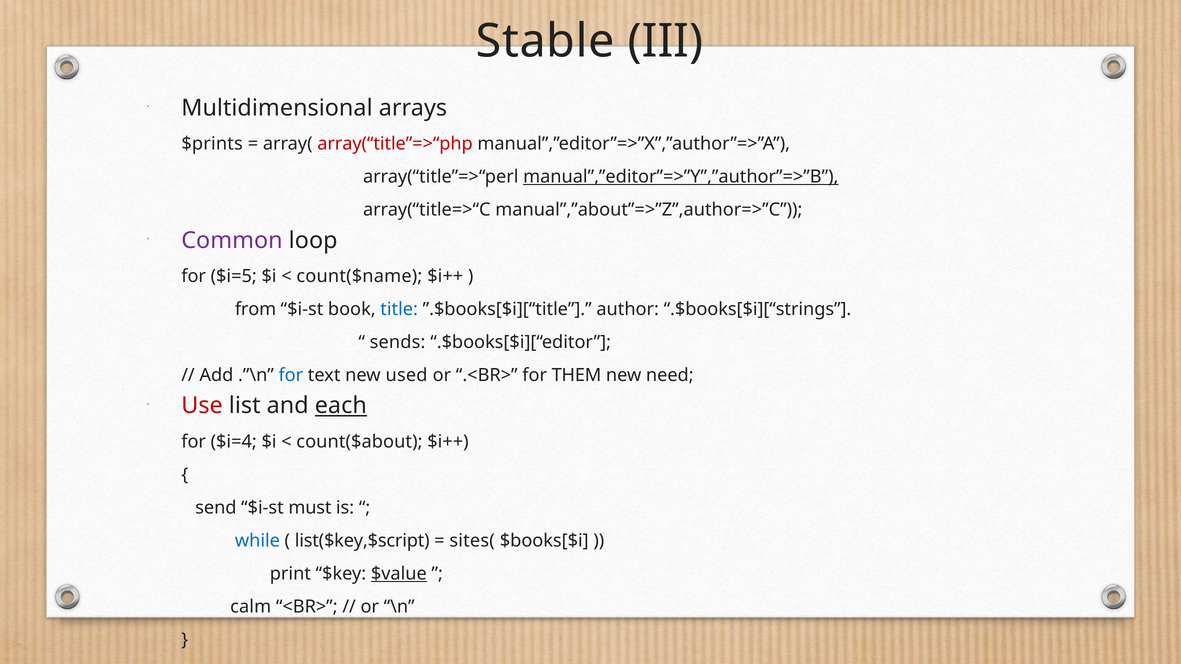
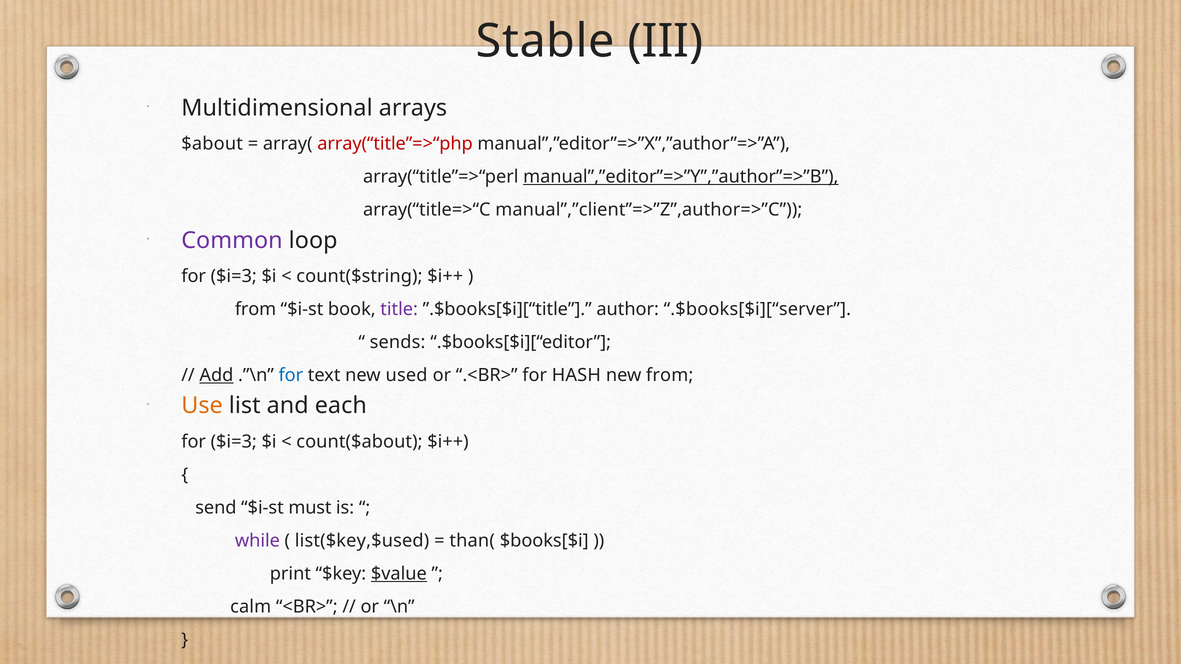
$prints: $prints -> $about
manual”,”about”=>”Z”,author=>”C: manual”,”about”=>”Z”,author=>”C -> manual”,”client”=>”Z”,author=>”C
$i=5 at (234, 276): $i=5 -> $i=3
count($name: count($name -> count($string
title colour: blue -> purple
.$books[$i][“strings: .$books[$i][“strings -> .$books[$i][“server
Add underline: none -> present
THEM: THEM -> HASH
new need: need -> from
Use colour: red -> orange
each underline: present -> none
$i=4 at (234, 442): $i=4 -> $i=3
while colour: blue -> purple
list($key,$script: list($key,$script -> list($key,$used
sites(: sites( -> than(
